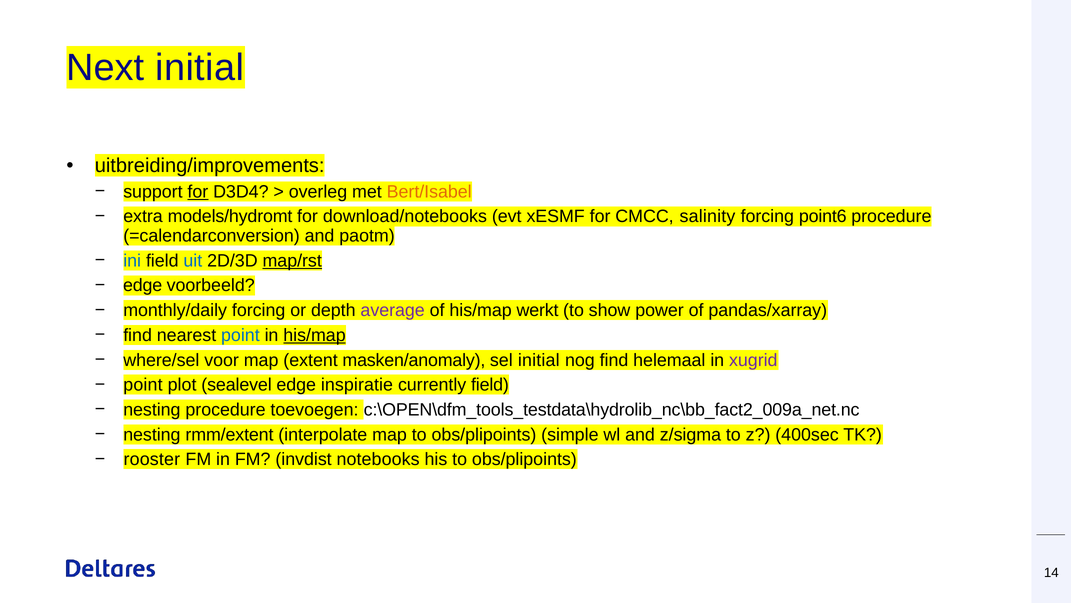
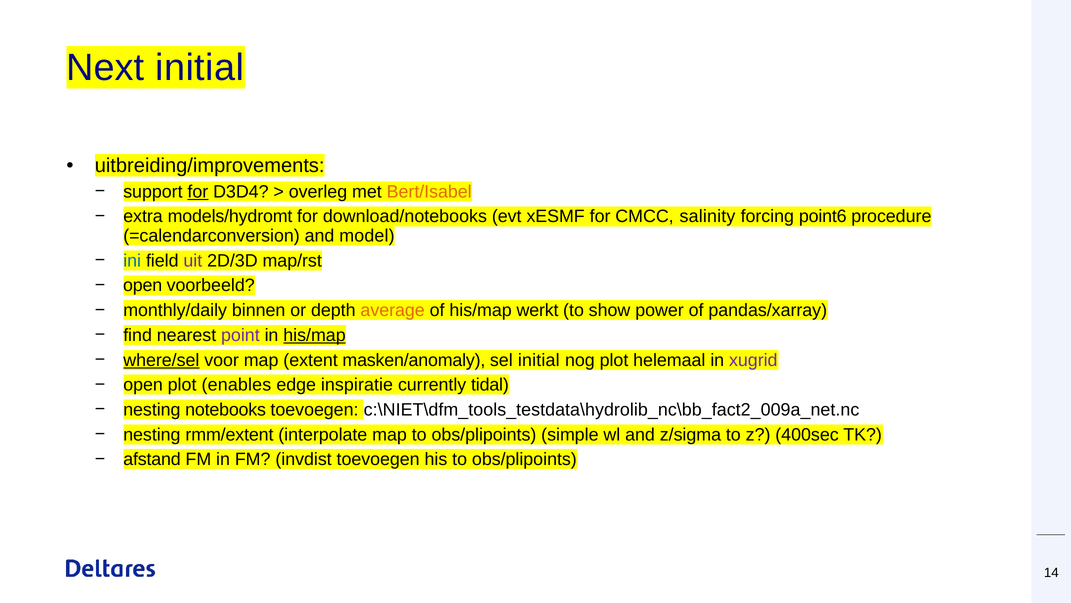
paotm: paotm -> model
uit colour: blue -> purple
map/rst underline: present -> none
edge at (143, 285): edge -> open
monthly/daily forcing: forcing -> binnen
average colour: purple -> orange
point at (240, 335) colour: blue -> purple
where/sel underline: none -> present
nog find: find -> plot
point at (143, 385): point -> open
sealevel: sealevel -> enables
currently field: field -> tidal
nesting procedure: procedure -> notebooks
c:\OPEN\dfm_tools_testdata\hydrolib_nc\bb_fact2_009a_net.nc: c:\OPEN\dfm_tools_testdata\hydrolib_nc\bb_fact2_009a_net.nc -> c:\NIET\dfm_tools_testdata\hydrolib_nc\bb_fact2_009a_net.nc
rooster: rooster -> afstand
invdist notebooks: notebooks -> toevoegen
